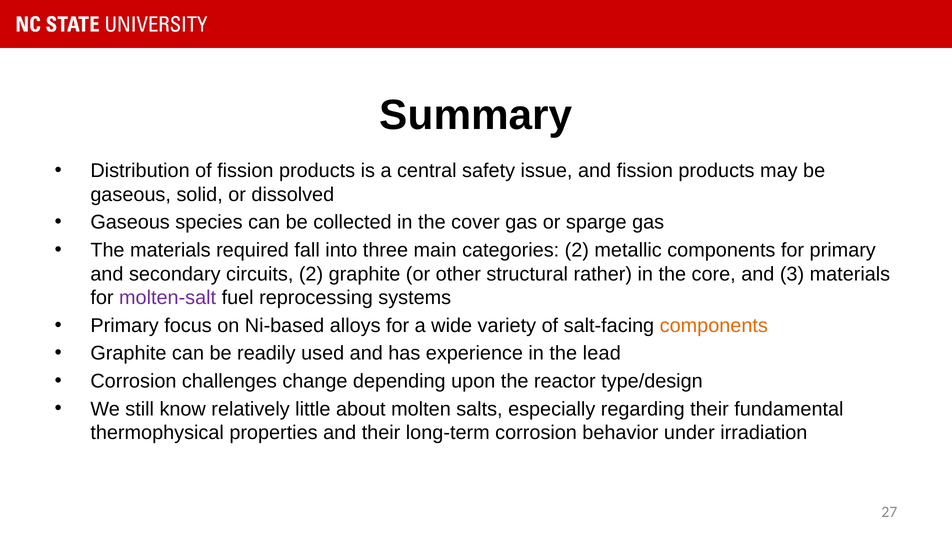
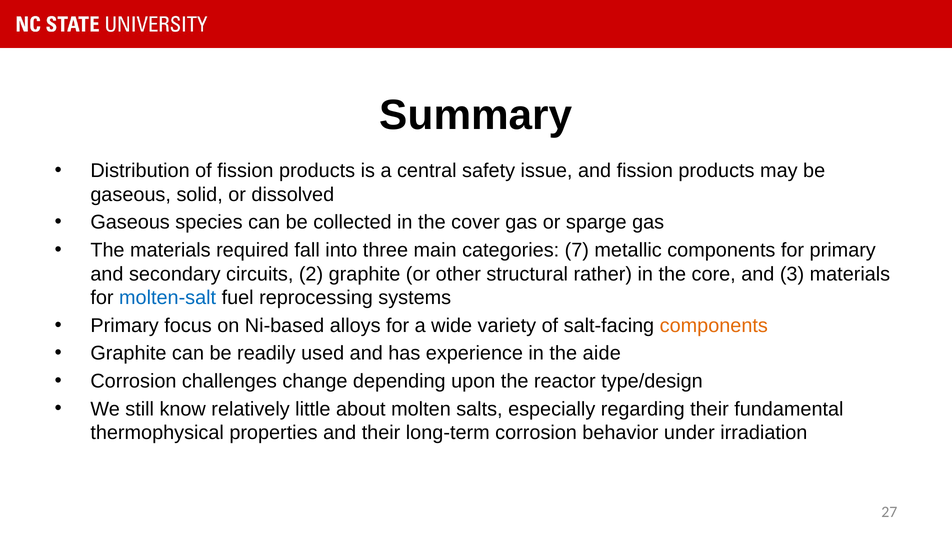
categories 2: 2 -> 7
molten-salt colour: purple -> blue
lead: lead -> aide
